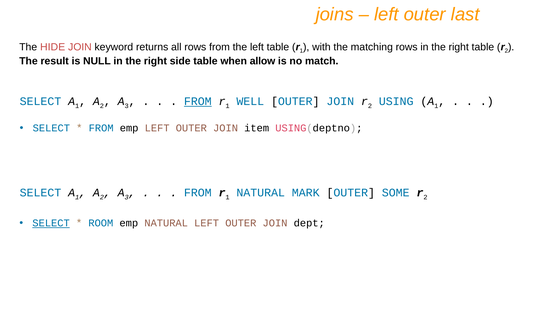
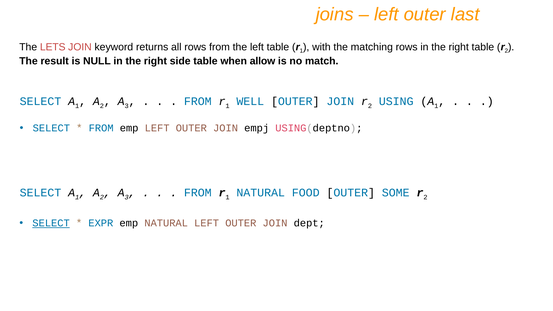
HIDE: HIDE -> LETS
FROM at (198, 102) underline: present -> none
item: item -> empj
MARK: MARK -> FOOD
ROOM: ROOM -> EXPR
